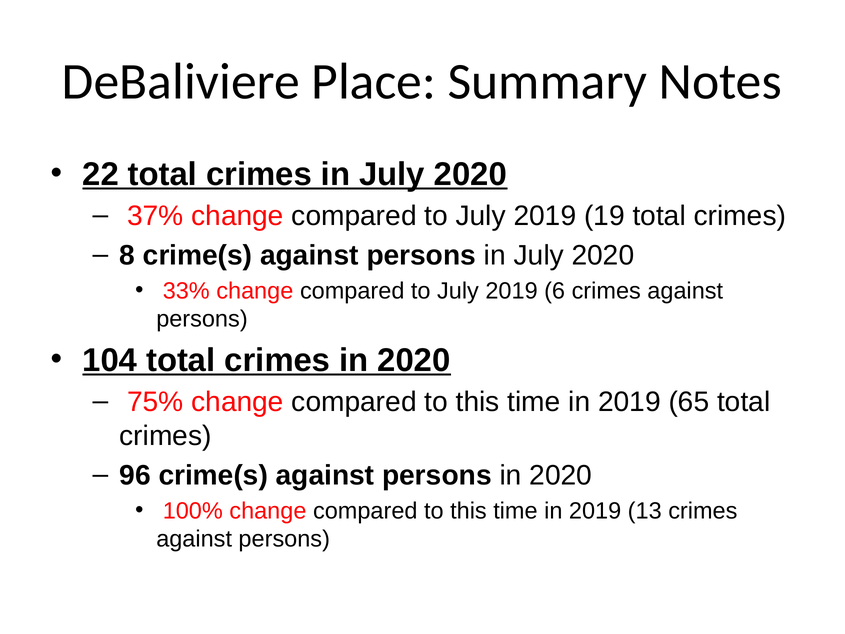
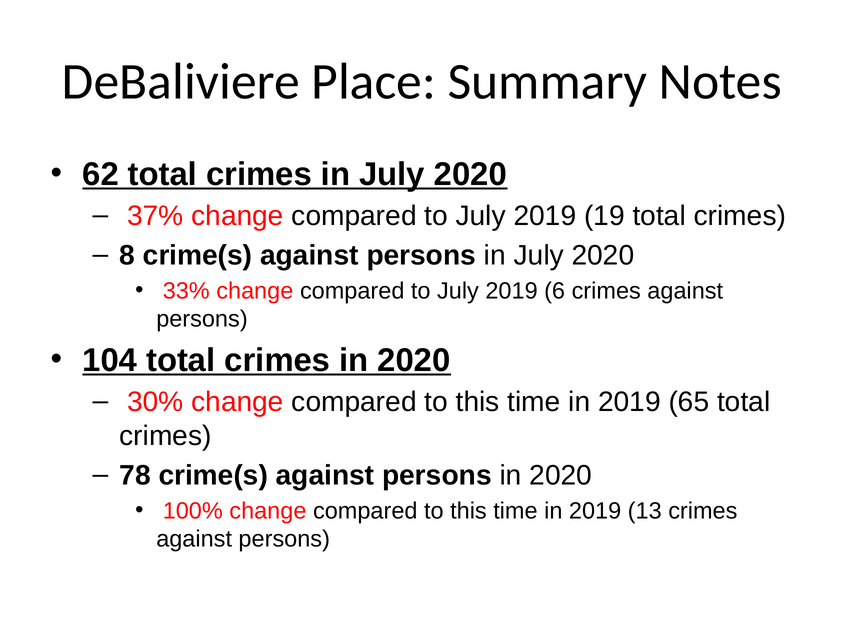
22: 22 -> 62
75%: 75% -> 30%
96: 96 -> 78
